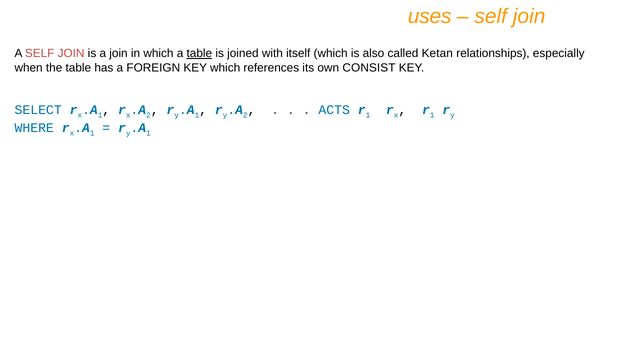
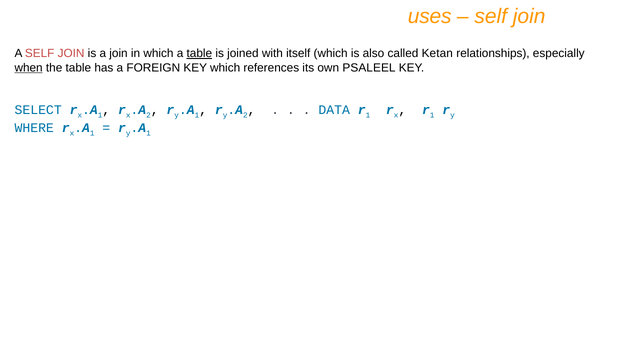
when underline: none -> present
CONSIST: CONSIST -> PSALEEL
ACTS: ACTS -> DATA
